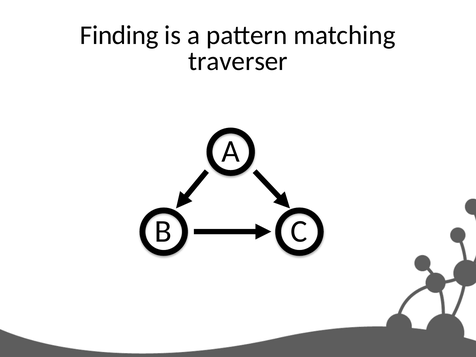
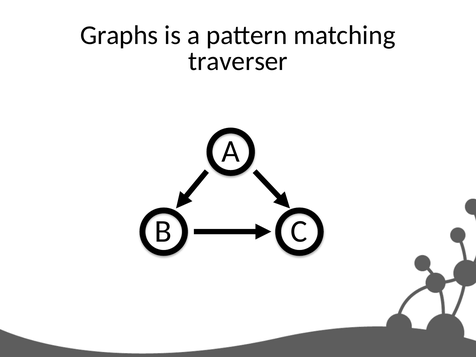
Finding: Finding -> Graphs
